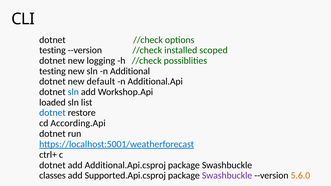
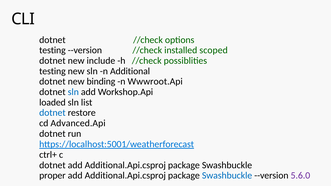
logging: logging -> include
default: default -> binding
Additional.Api: Additional.Api -> Wwwroot.Api
According.Api: According.Api -> Advanced.Api
classes: classes -> proper
Supported.Api.csproj at (125, 176): Supported.Api.csproj -> Additional.Api.csproj
Swashbuckle at (227, 176) colour: purple -> blue
5.6.0 colour: orange -> purple
